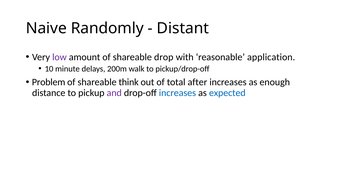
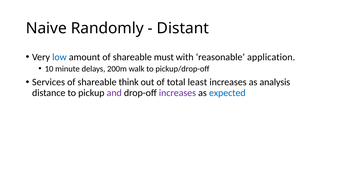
low colour: purple -> blue
drop: drop -> must
Problem: Problem -> Services
after: after -> least
enough: enough -> analysis
increases at (177, 93) colour: blue -> purple
